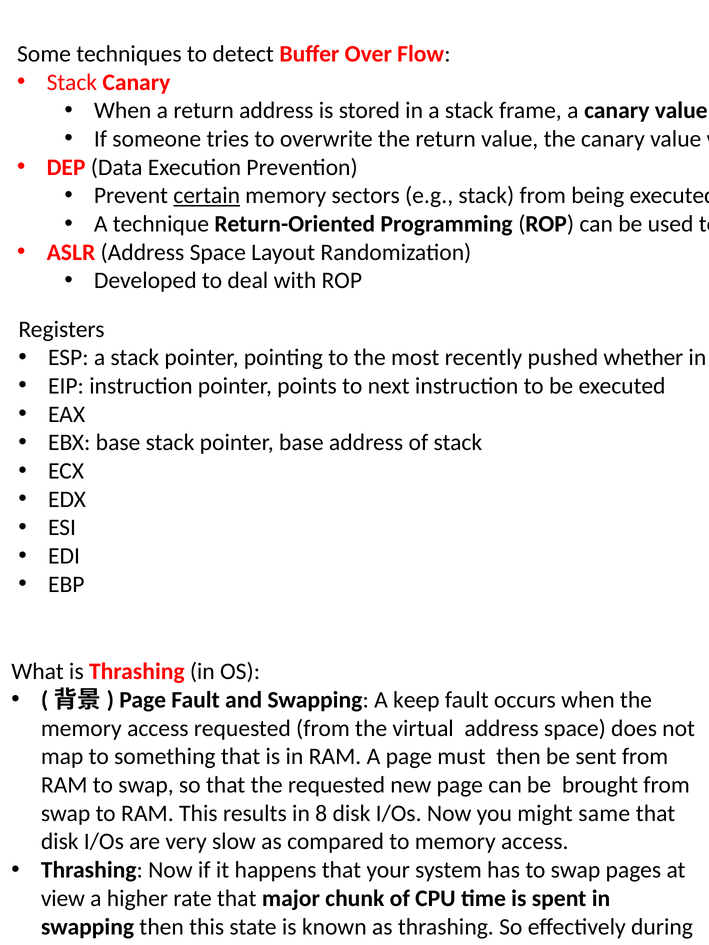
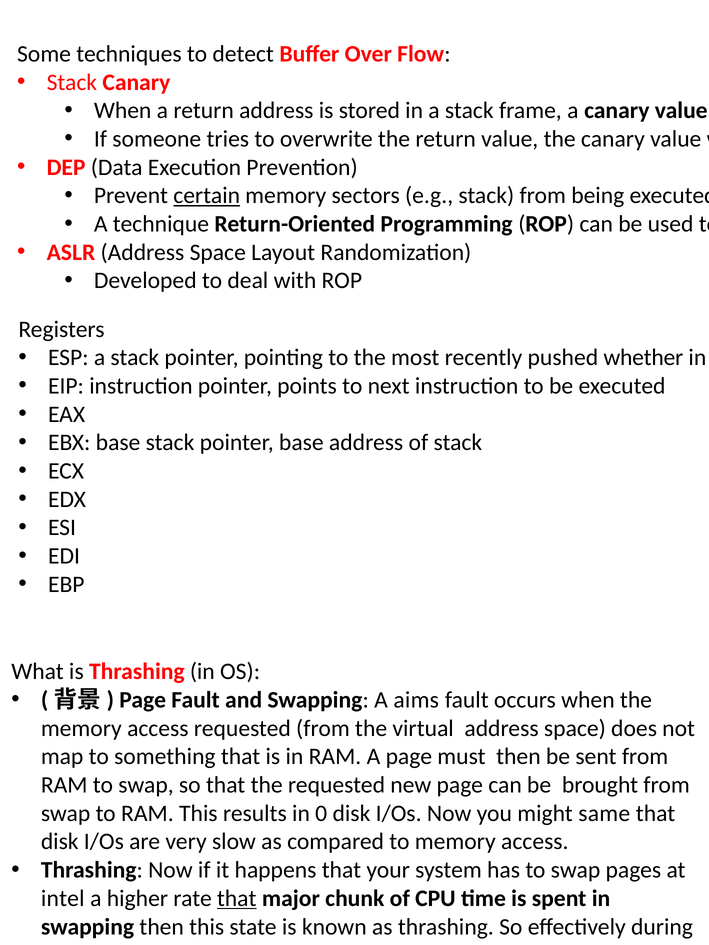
keep: keep -> aims
8: 8 -> 0
view: view -> intel
that at (237, 899) underline: none -> present
